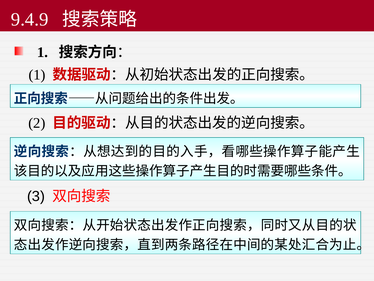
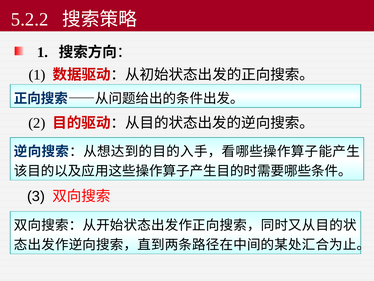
9.4.9: 9.4.9 -> 5.2.2
